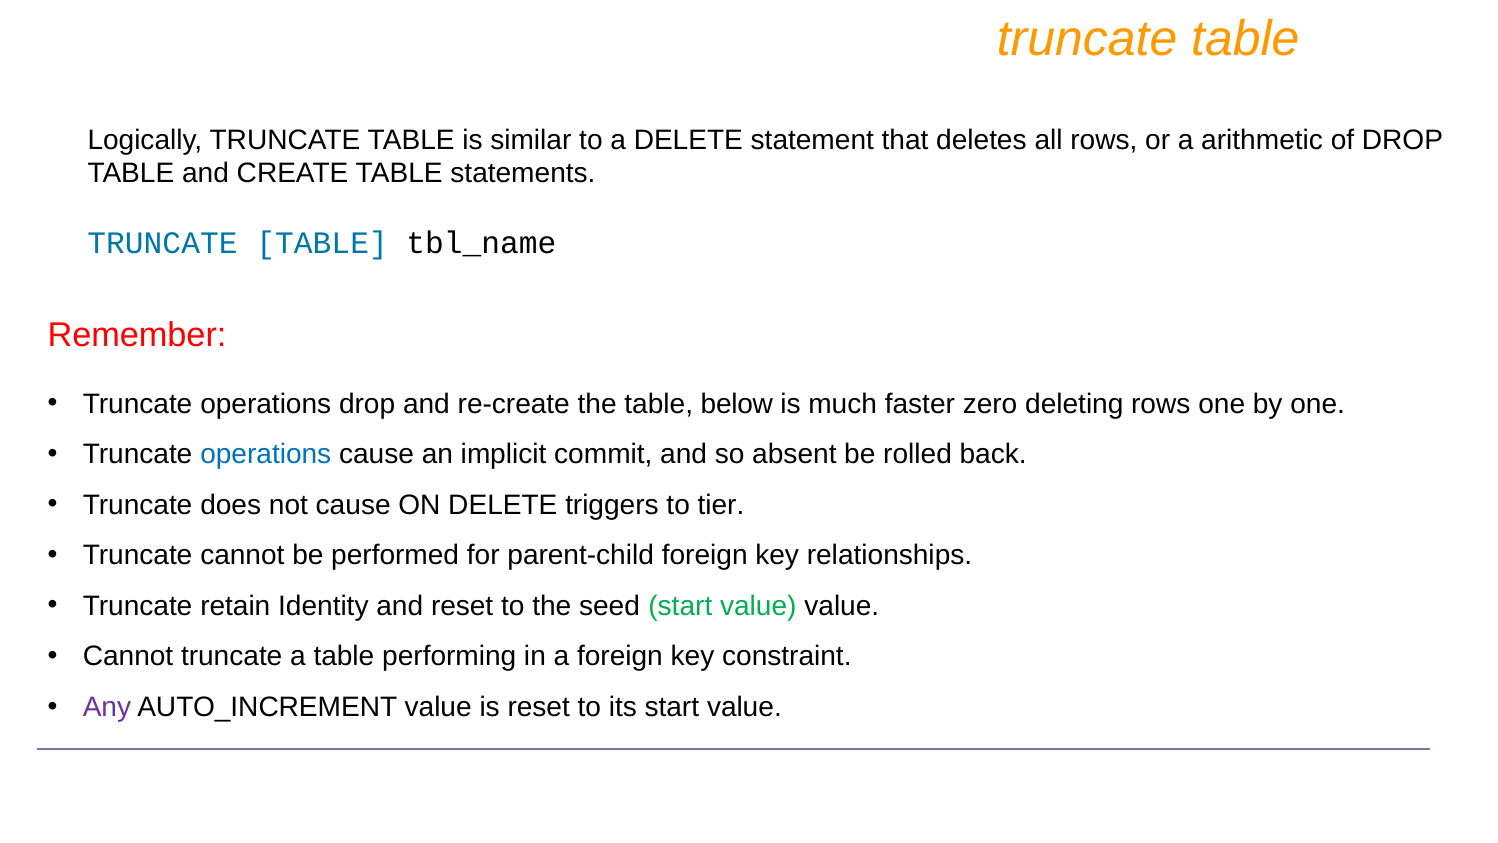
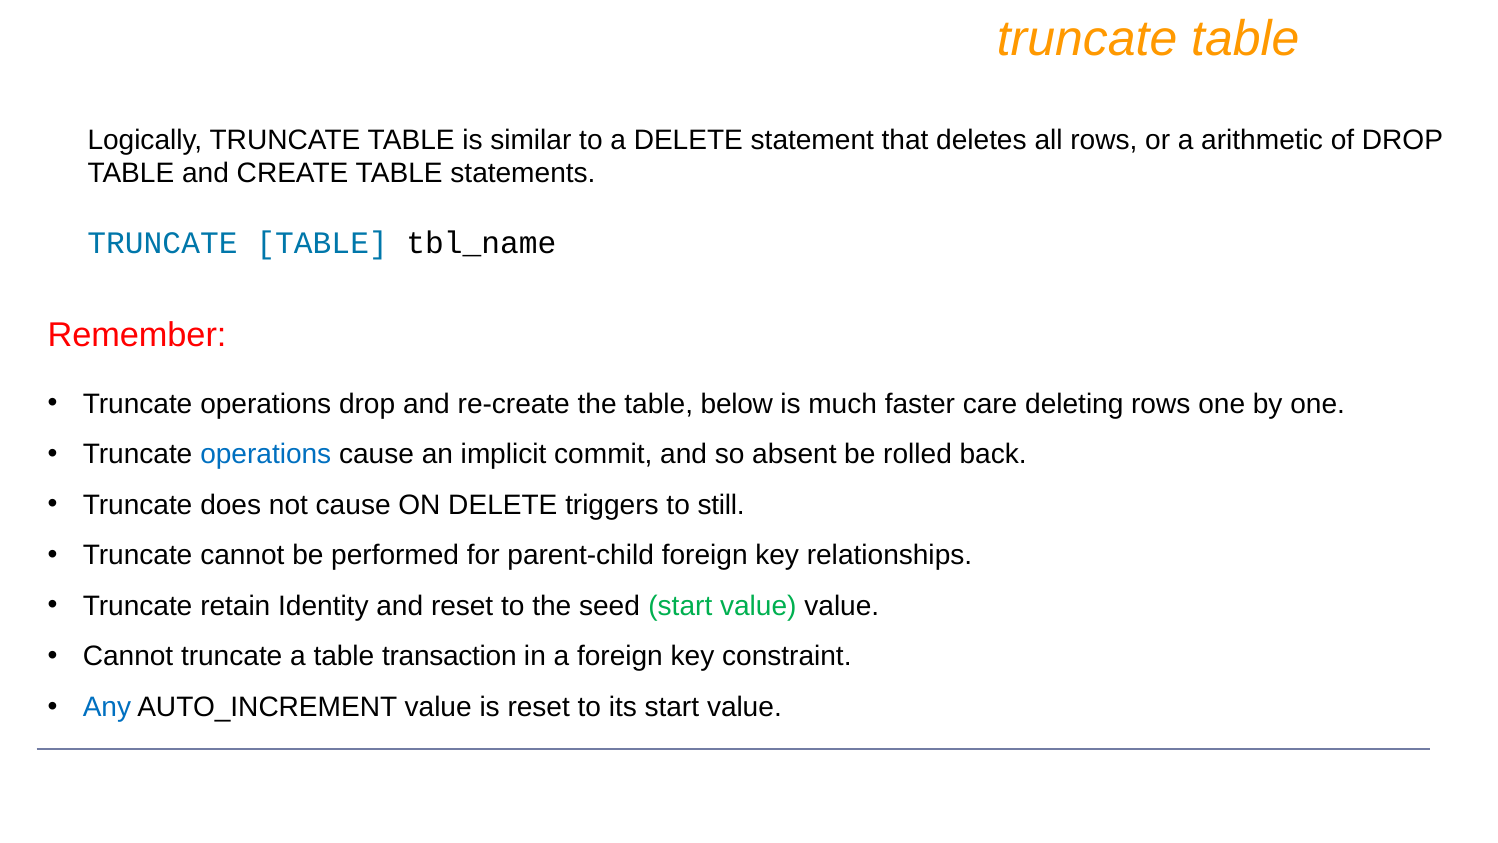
zero: zero -> care
tier: tier -> still
performing: performing -> transaction
Any colour: purple -> blue
